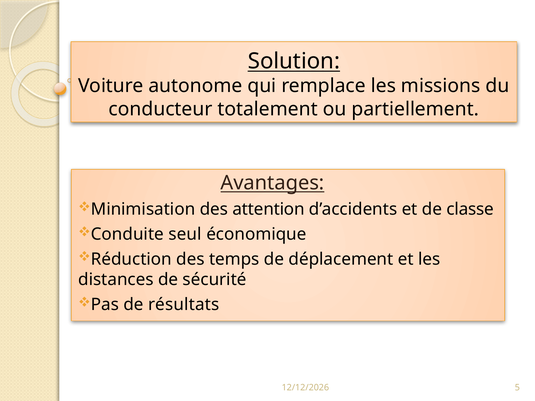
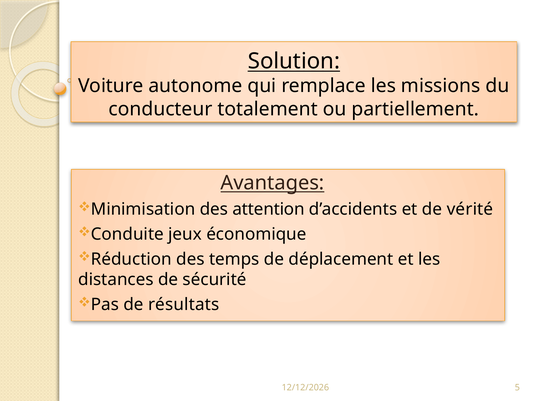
classe: classe -> vérité
seul: seul -> jeux
